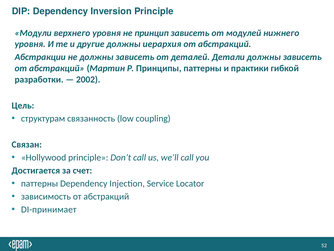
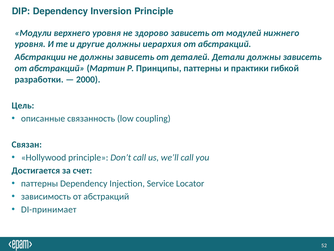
принцип: принцип -> здорово
2002: 2002 -> 2000
структурам: структурам -> описанные
